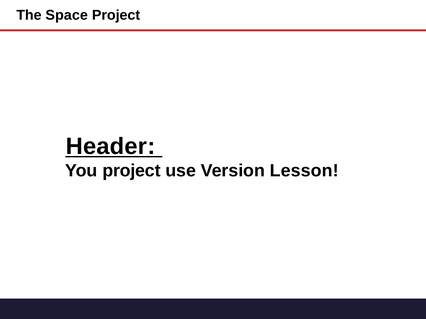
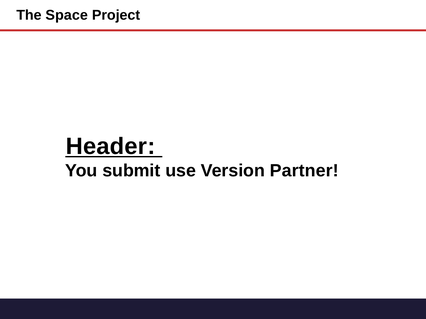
You project: project -> submit
Lesson: Lesson -> Partner
